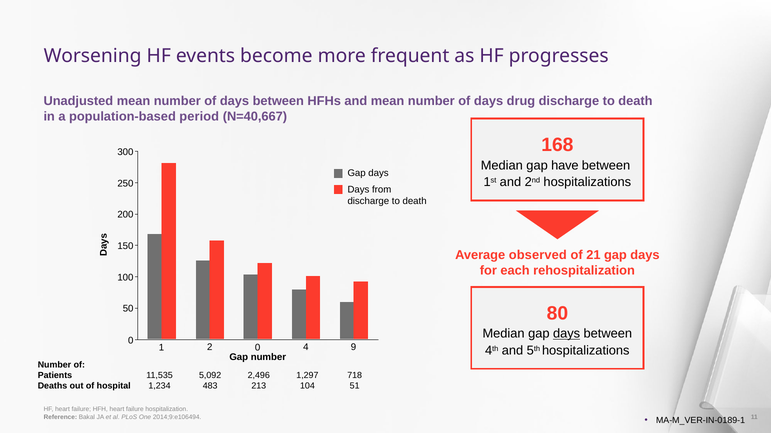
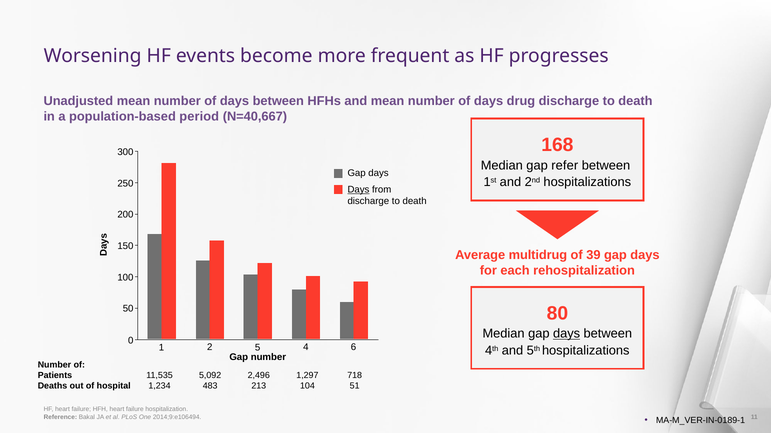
have: have -> refer
Days at (358, 190) underline: none -> present
observed: observed -> multidrug
21: 21 -> 39
2 0: 0 -> 5
9: 9 -> 6
